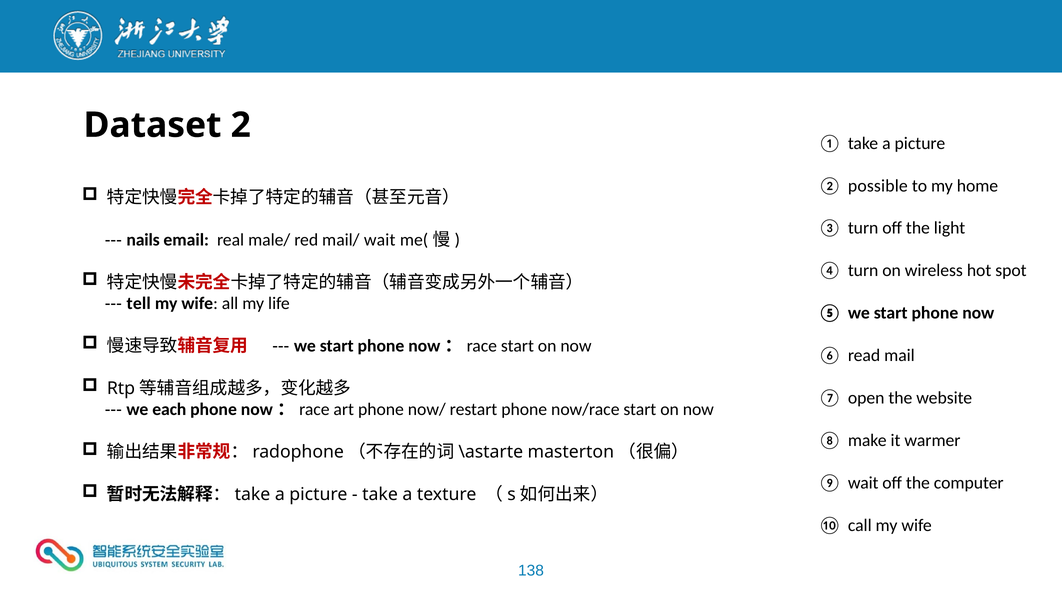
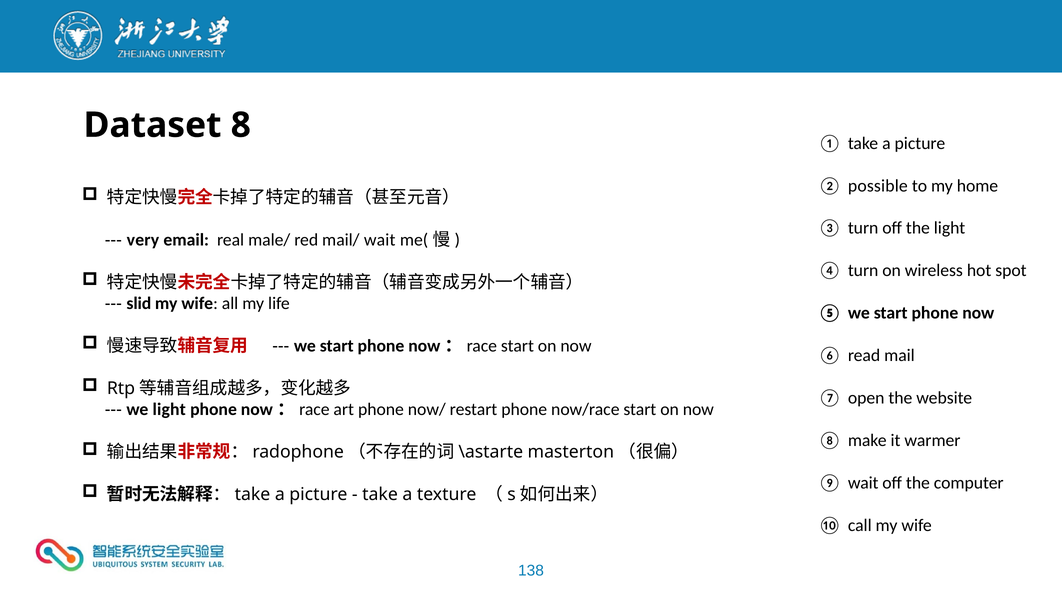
2: 2 -> 8
nails: nails -> very
tell: tell -> slid
we each: each -> light
